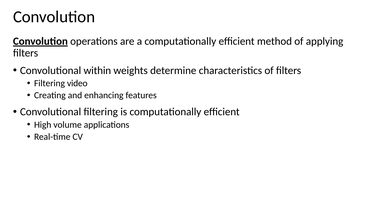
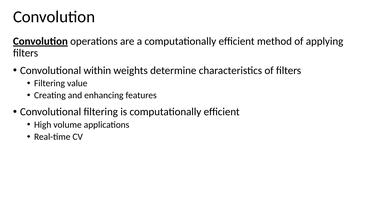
video: video -> value
